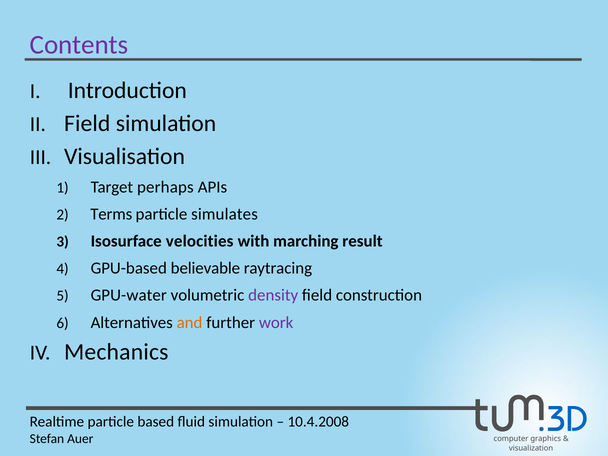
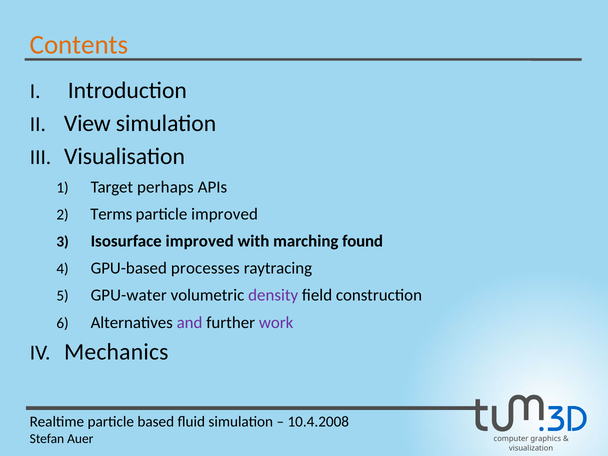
Contents colour: purple -> orange
Field at (87, 124): Field -> View
particle simulates: simulates -> improved
Isosurface velocities: velocities -> improved
result: result -> found
believable: believable -> processes
and colour: orange -> purple
